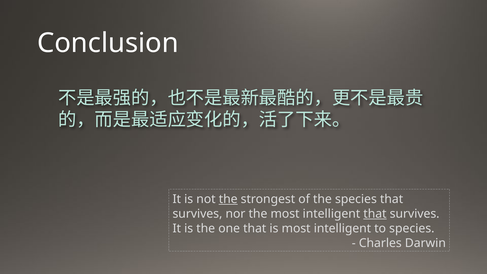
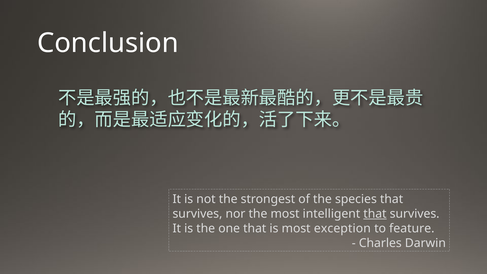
the at (228, 199) underline: present -> none
is most intelligent: intelligent -> exception
to species: species -> feature
